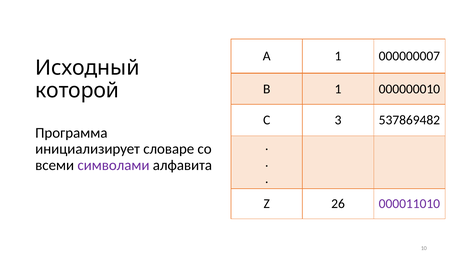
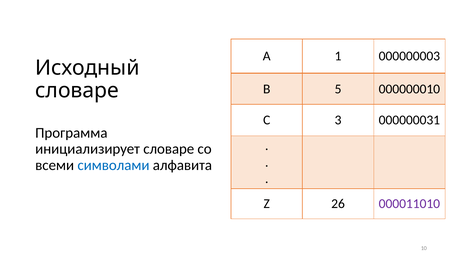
000000007: 000000007 -> 000000003
B 1: 1 -> 5
которой at (77, 91): которой -> словаре
537869482: 537869482 -> 000000031
символами colour: purple -> blue
